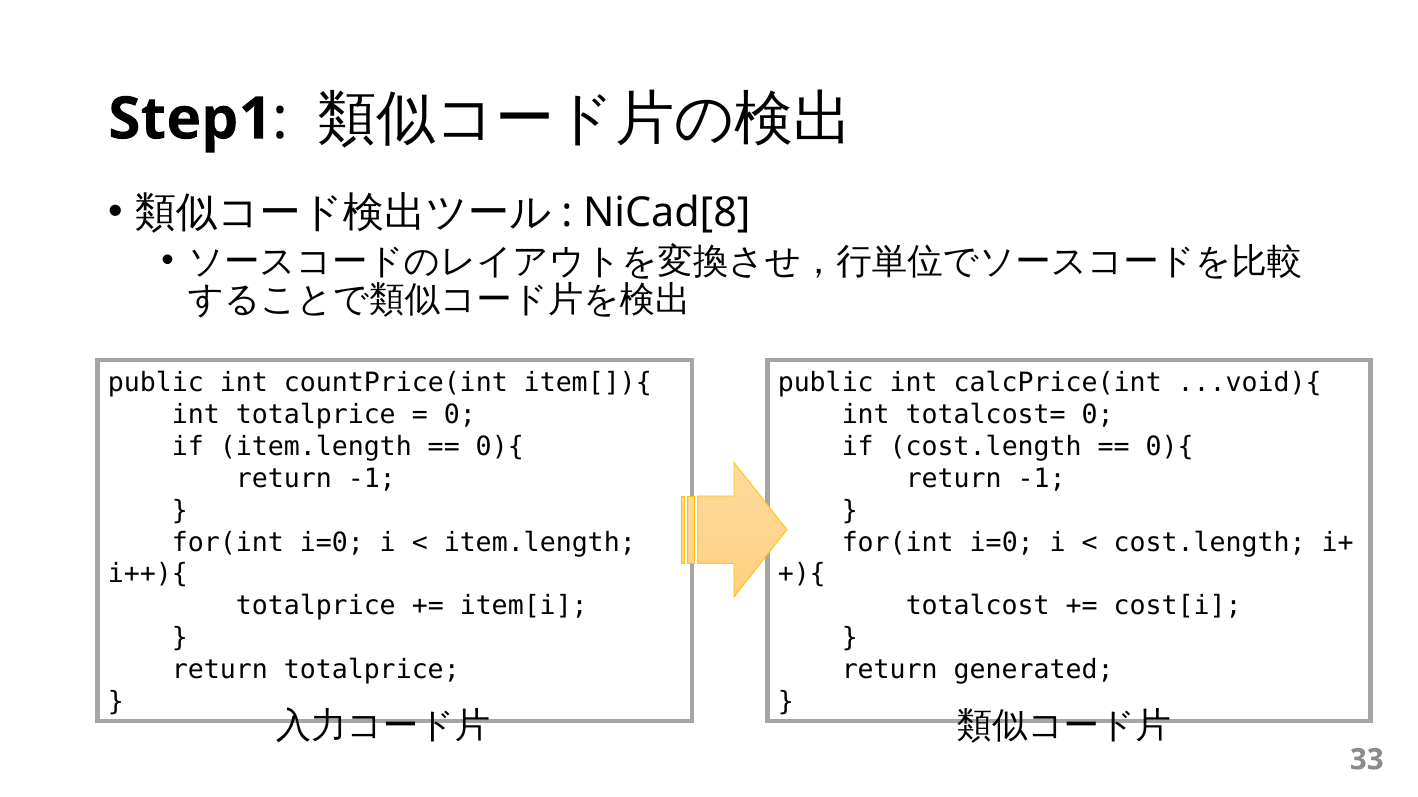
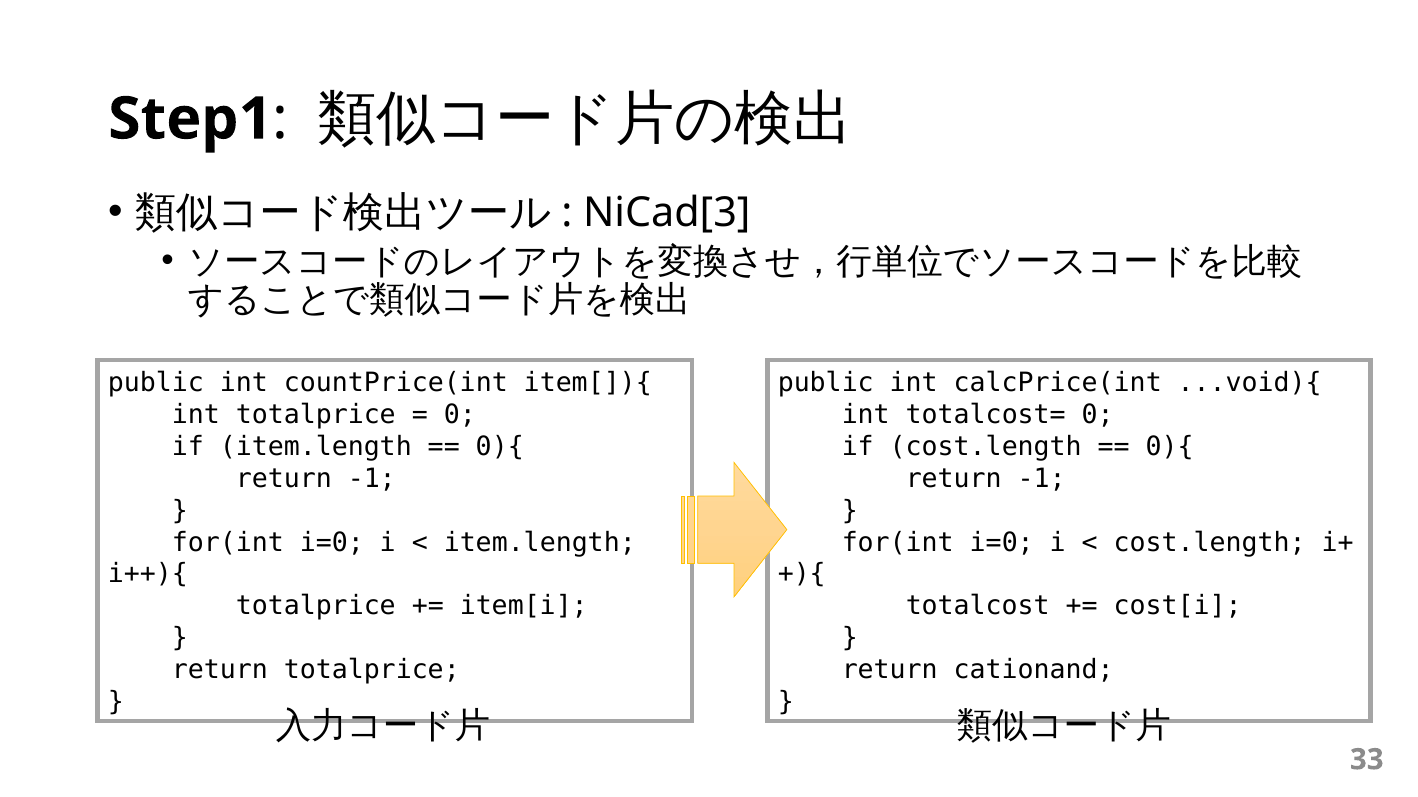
NiCad[8: NiCad[8 -> NiCad[3
generated: generated -> cationand
